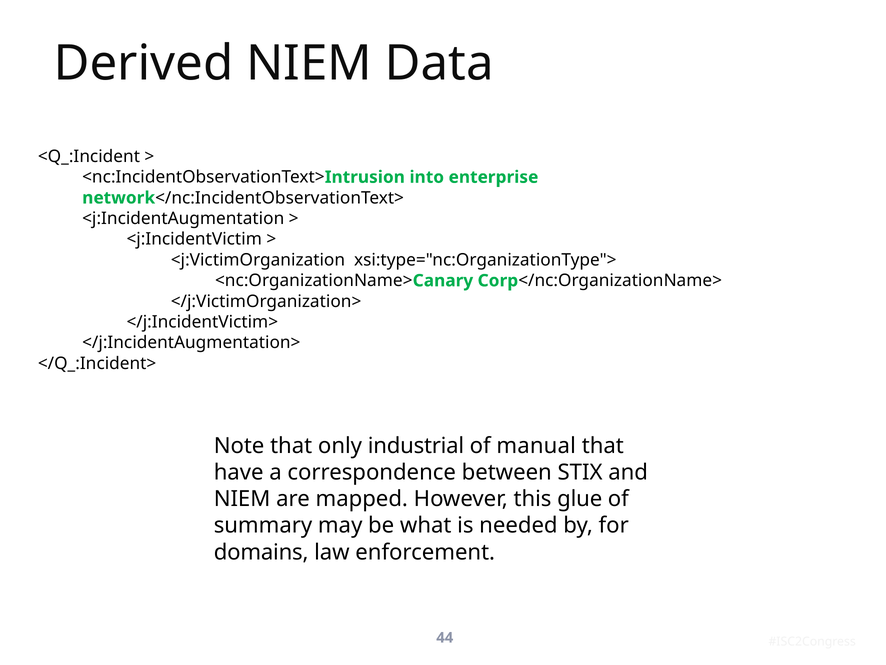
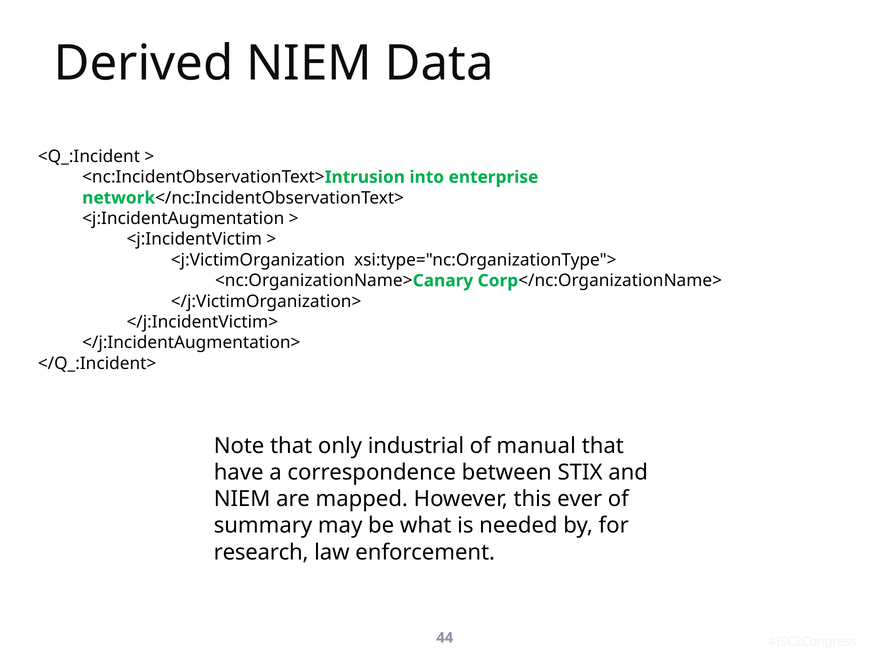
glue: glue -> ever
domains: domains -> research
